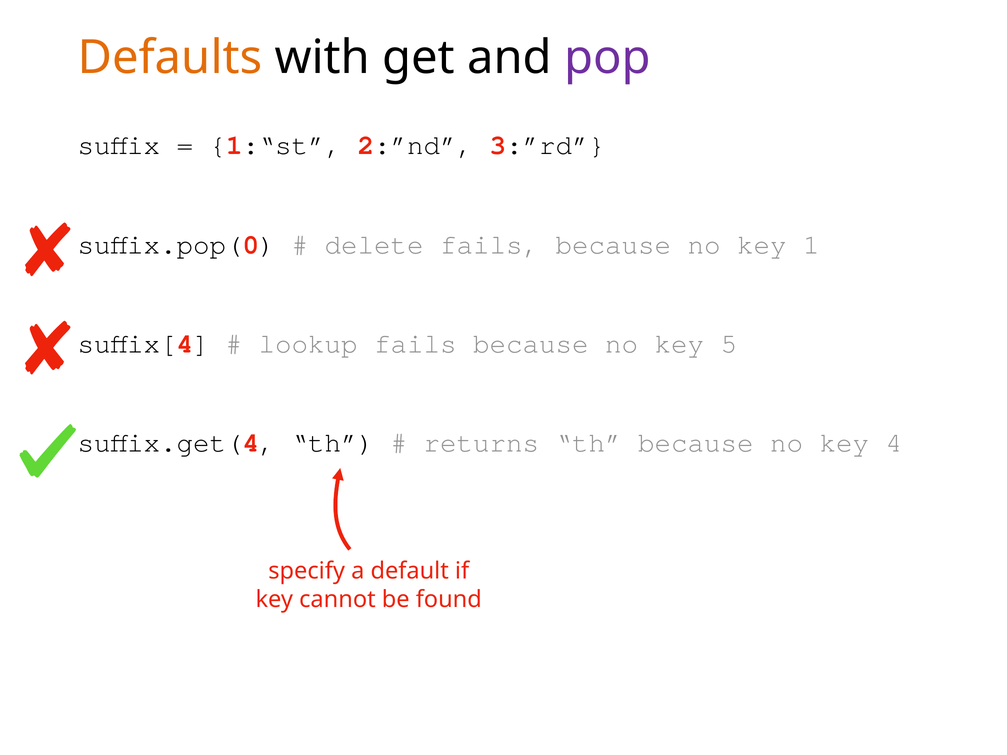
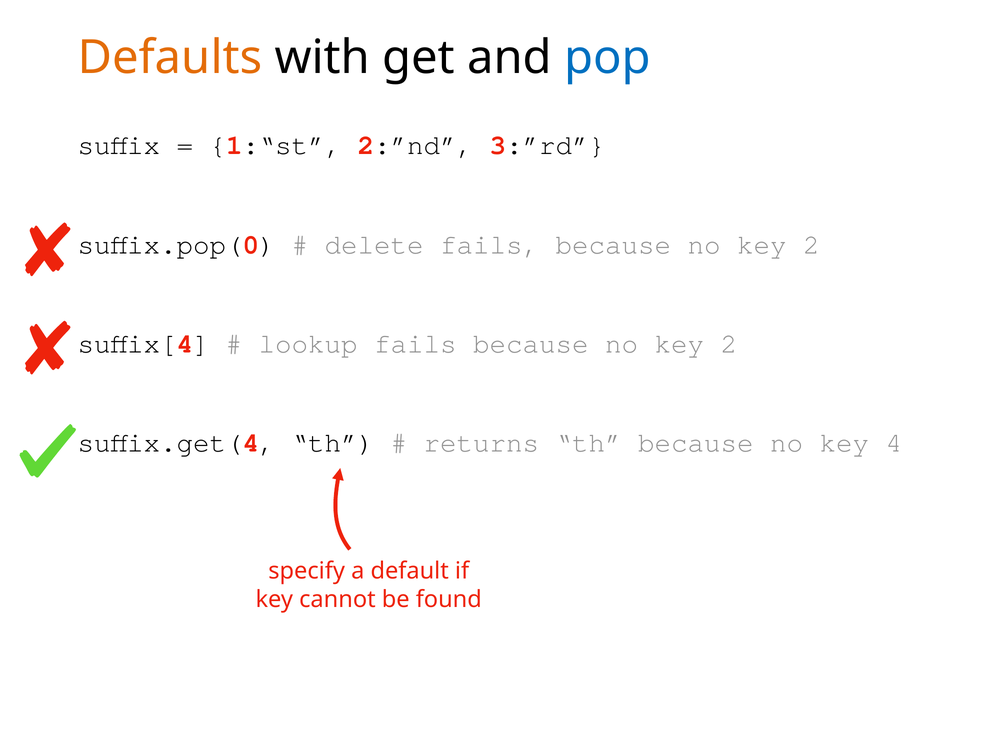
pop colour: purple -> blue
1 at (811, 245): 1 -> 2
5 at (729, 344): 5 -> 2
